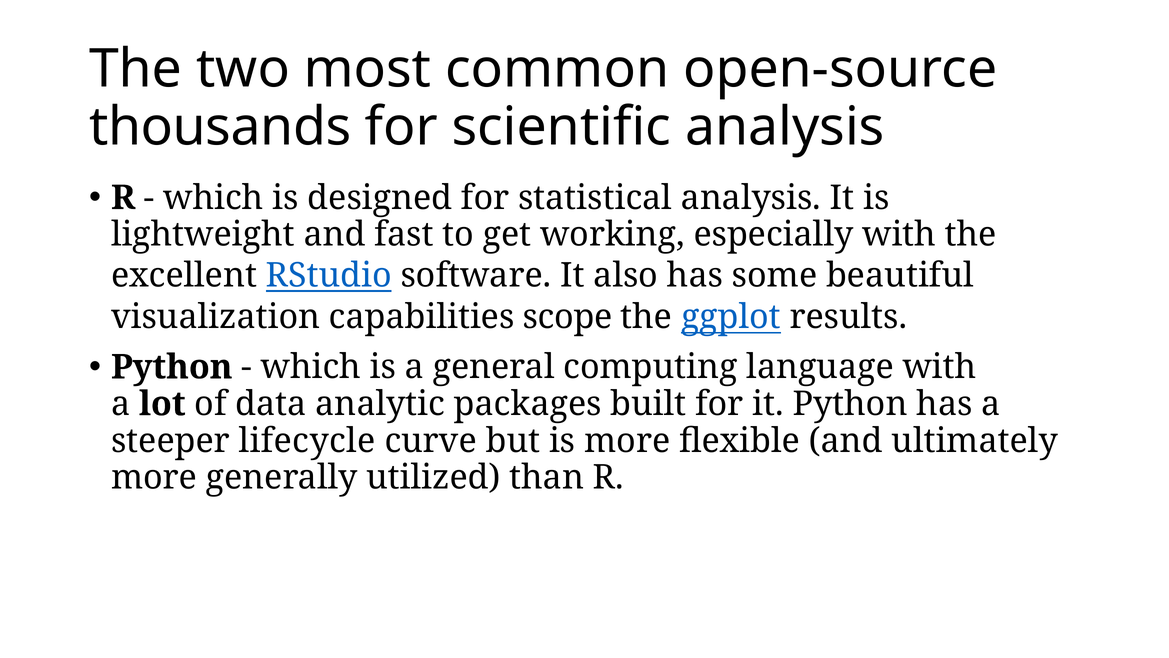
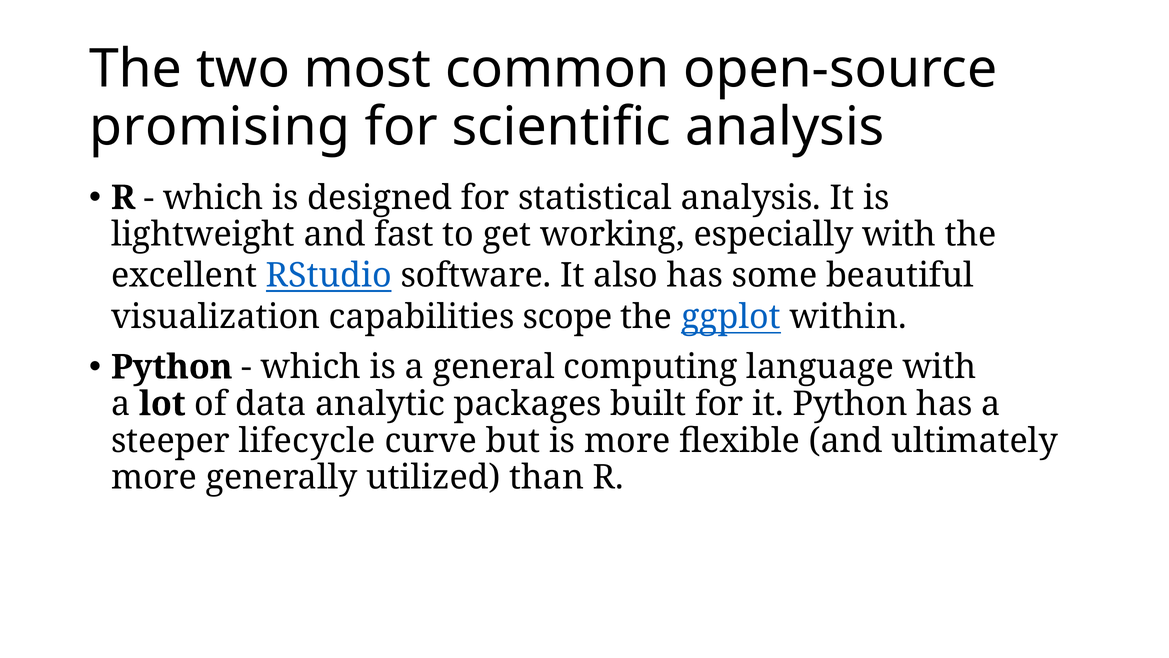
thousands: thousands -> promising
results: results -> within
